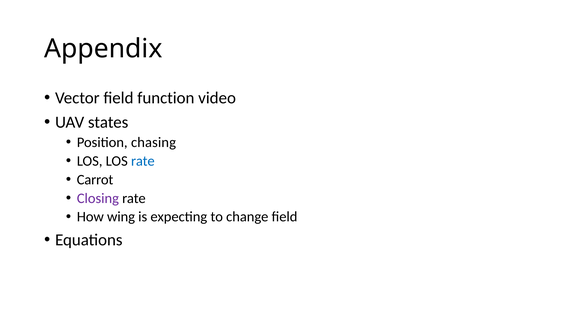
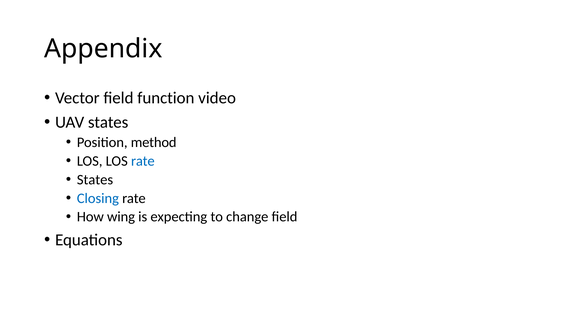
chasing: chasing -> method
Carrot at (95, 180): Carrot -> States
Closing colour: purple -> blue
